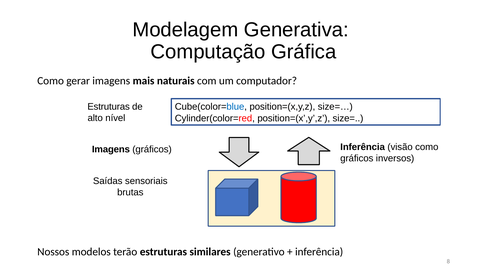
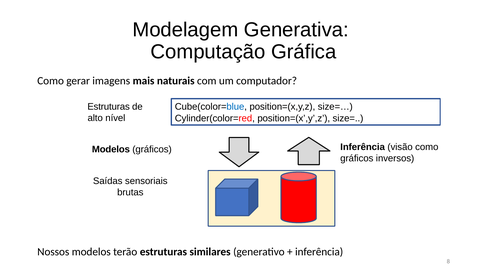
Imagens at (111, 149): Imagens -> Modelos
